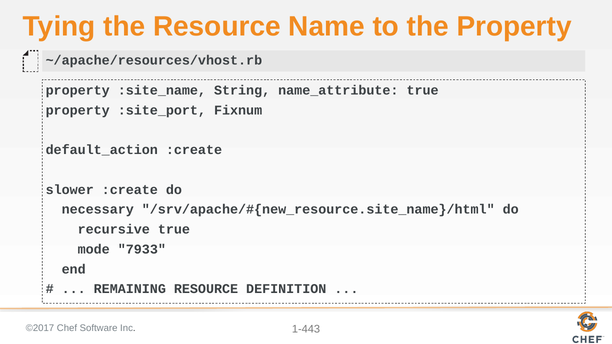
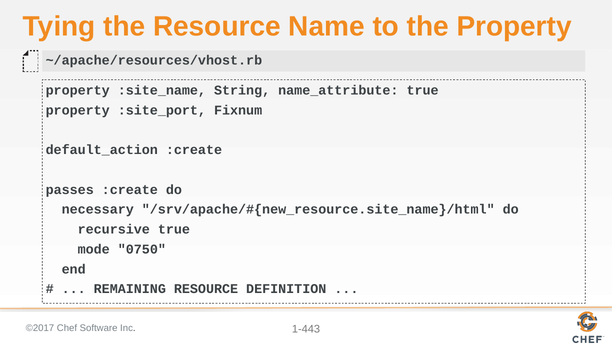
slower: slower -> passes
7933: 7933 -> 0750
